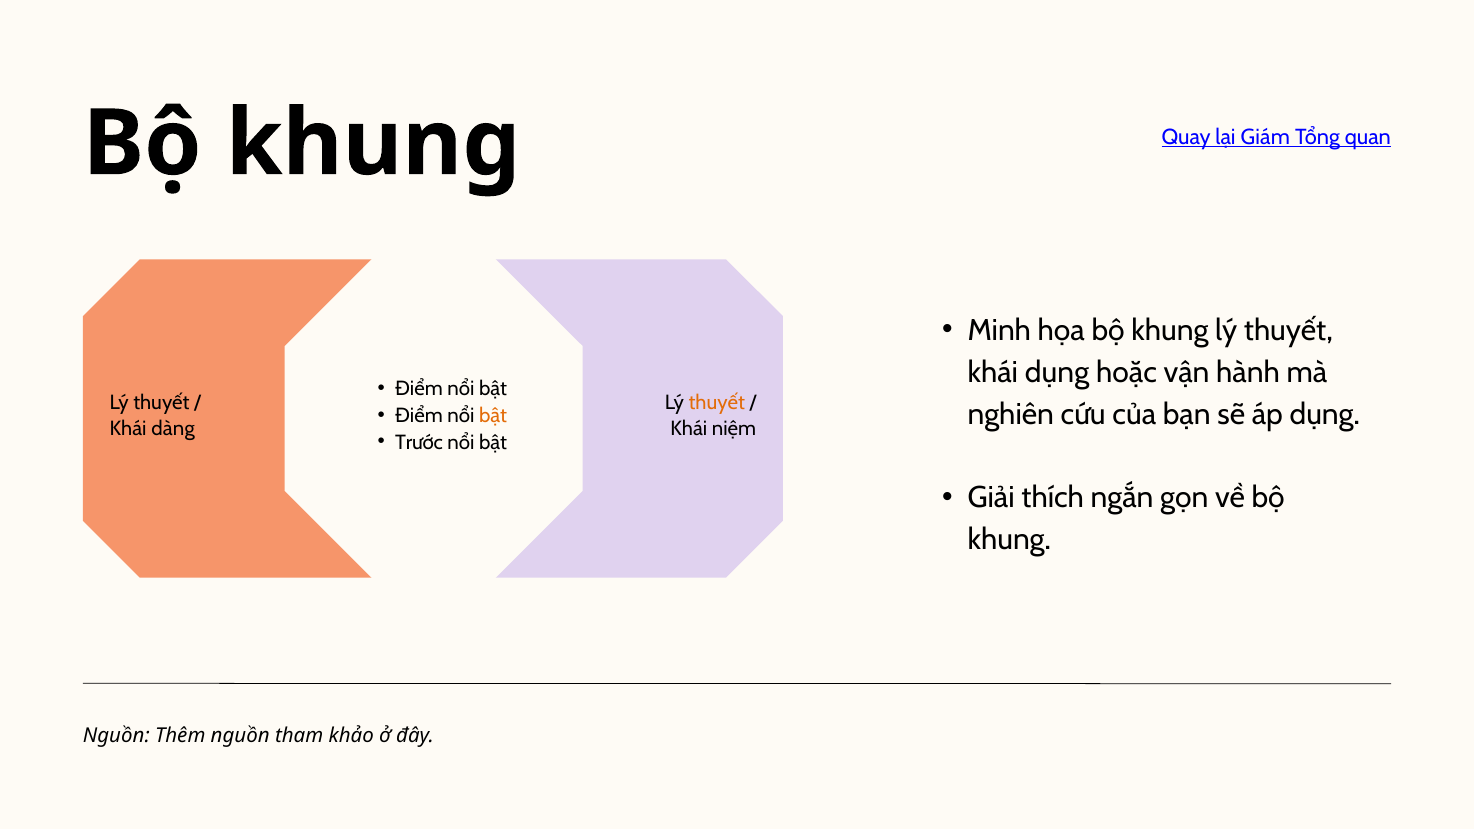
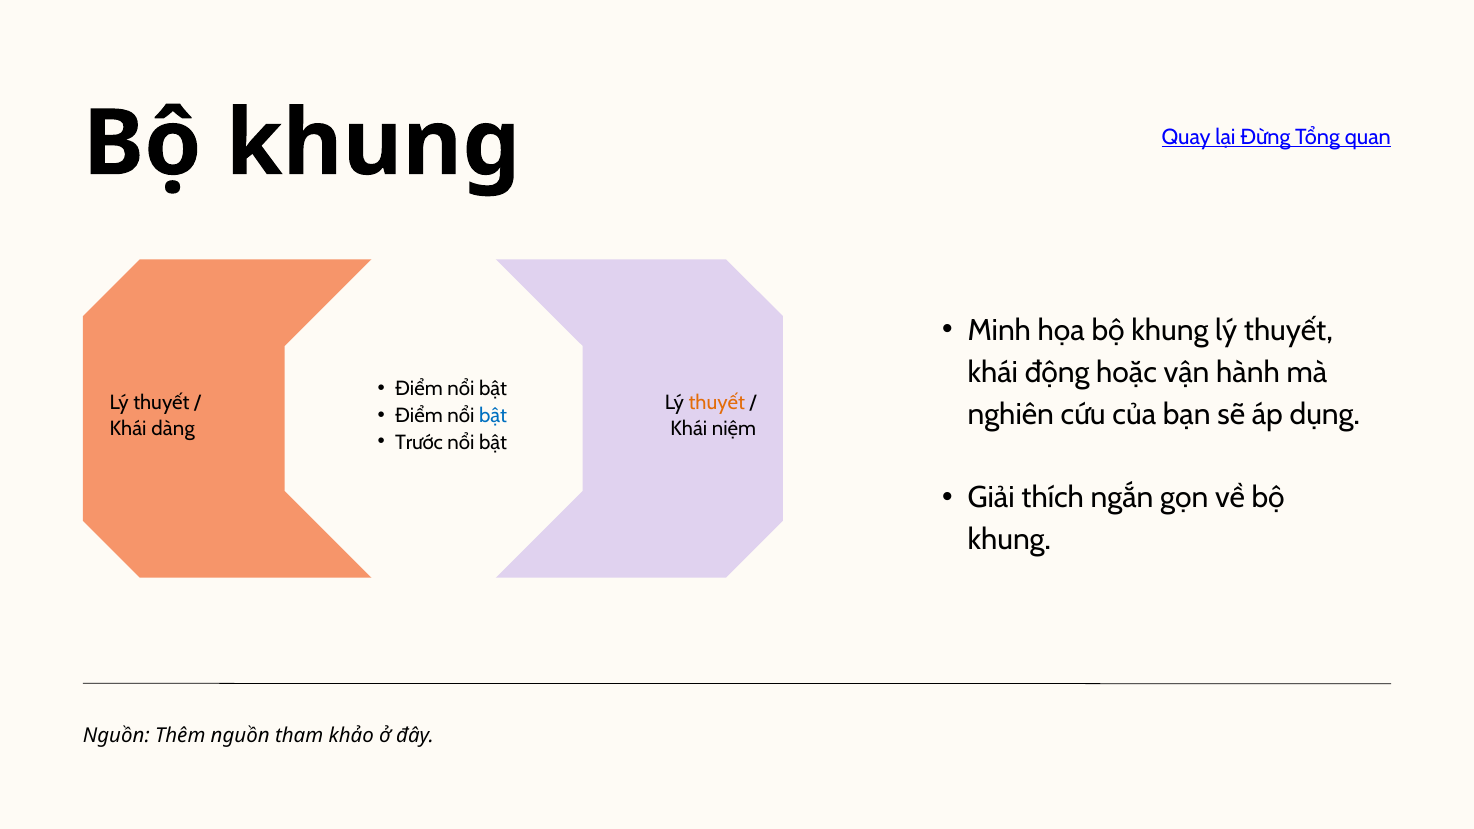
Giám: Giám -> Đừng
khái dụng: dụng -> động
bật at (493, 416) colour: orange -> blue
